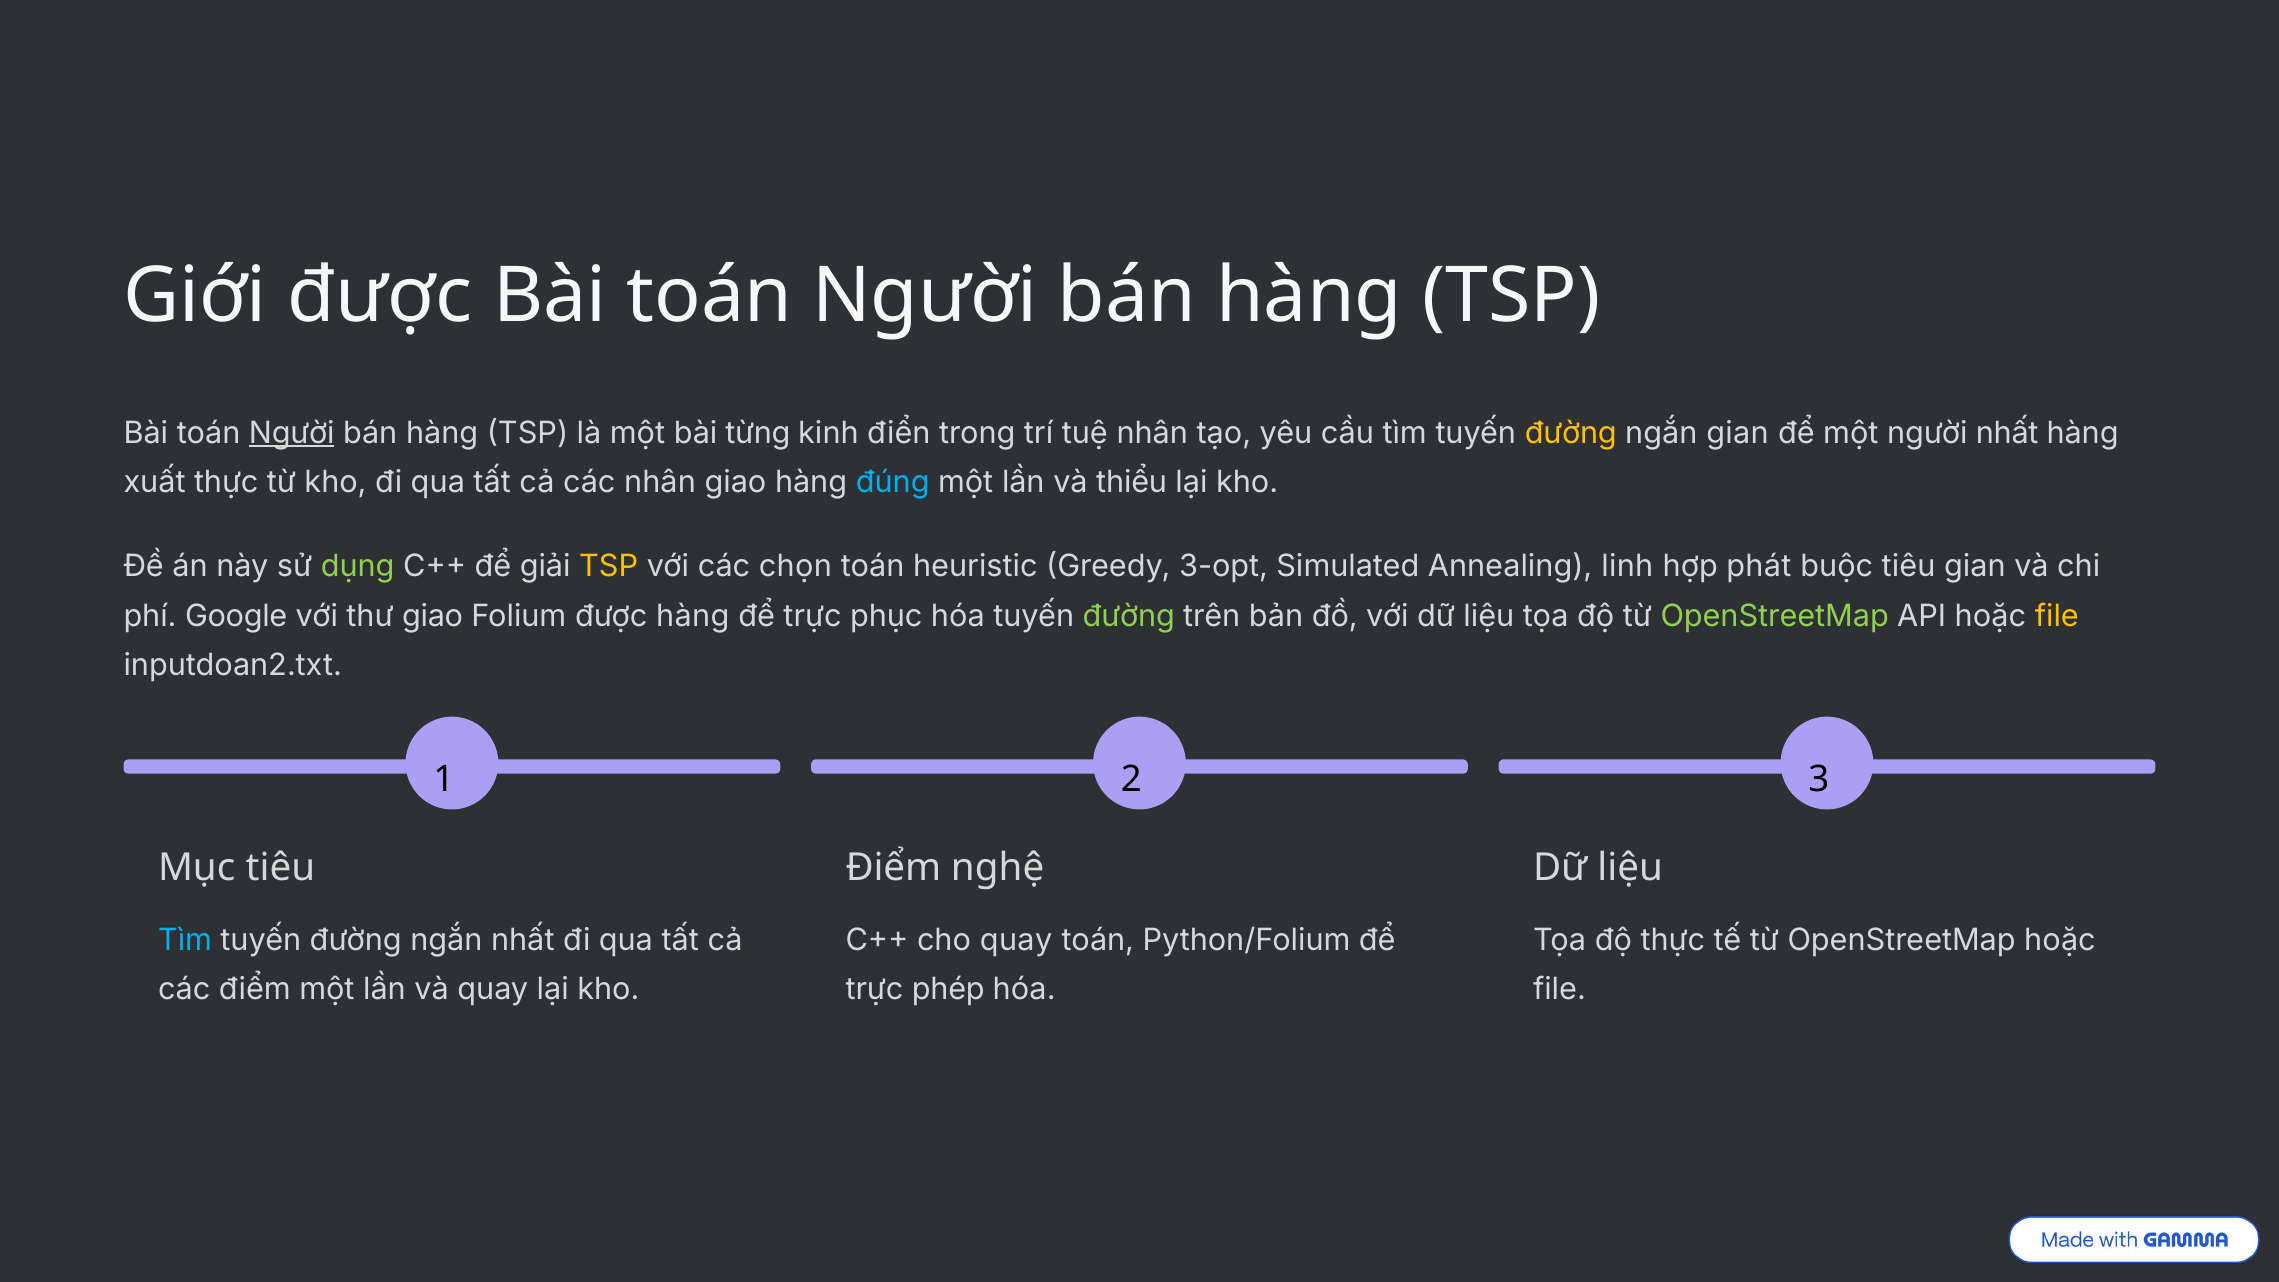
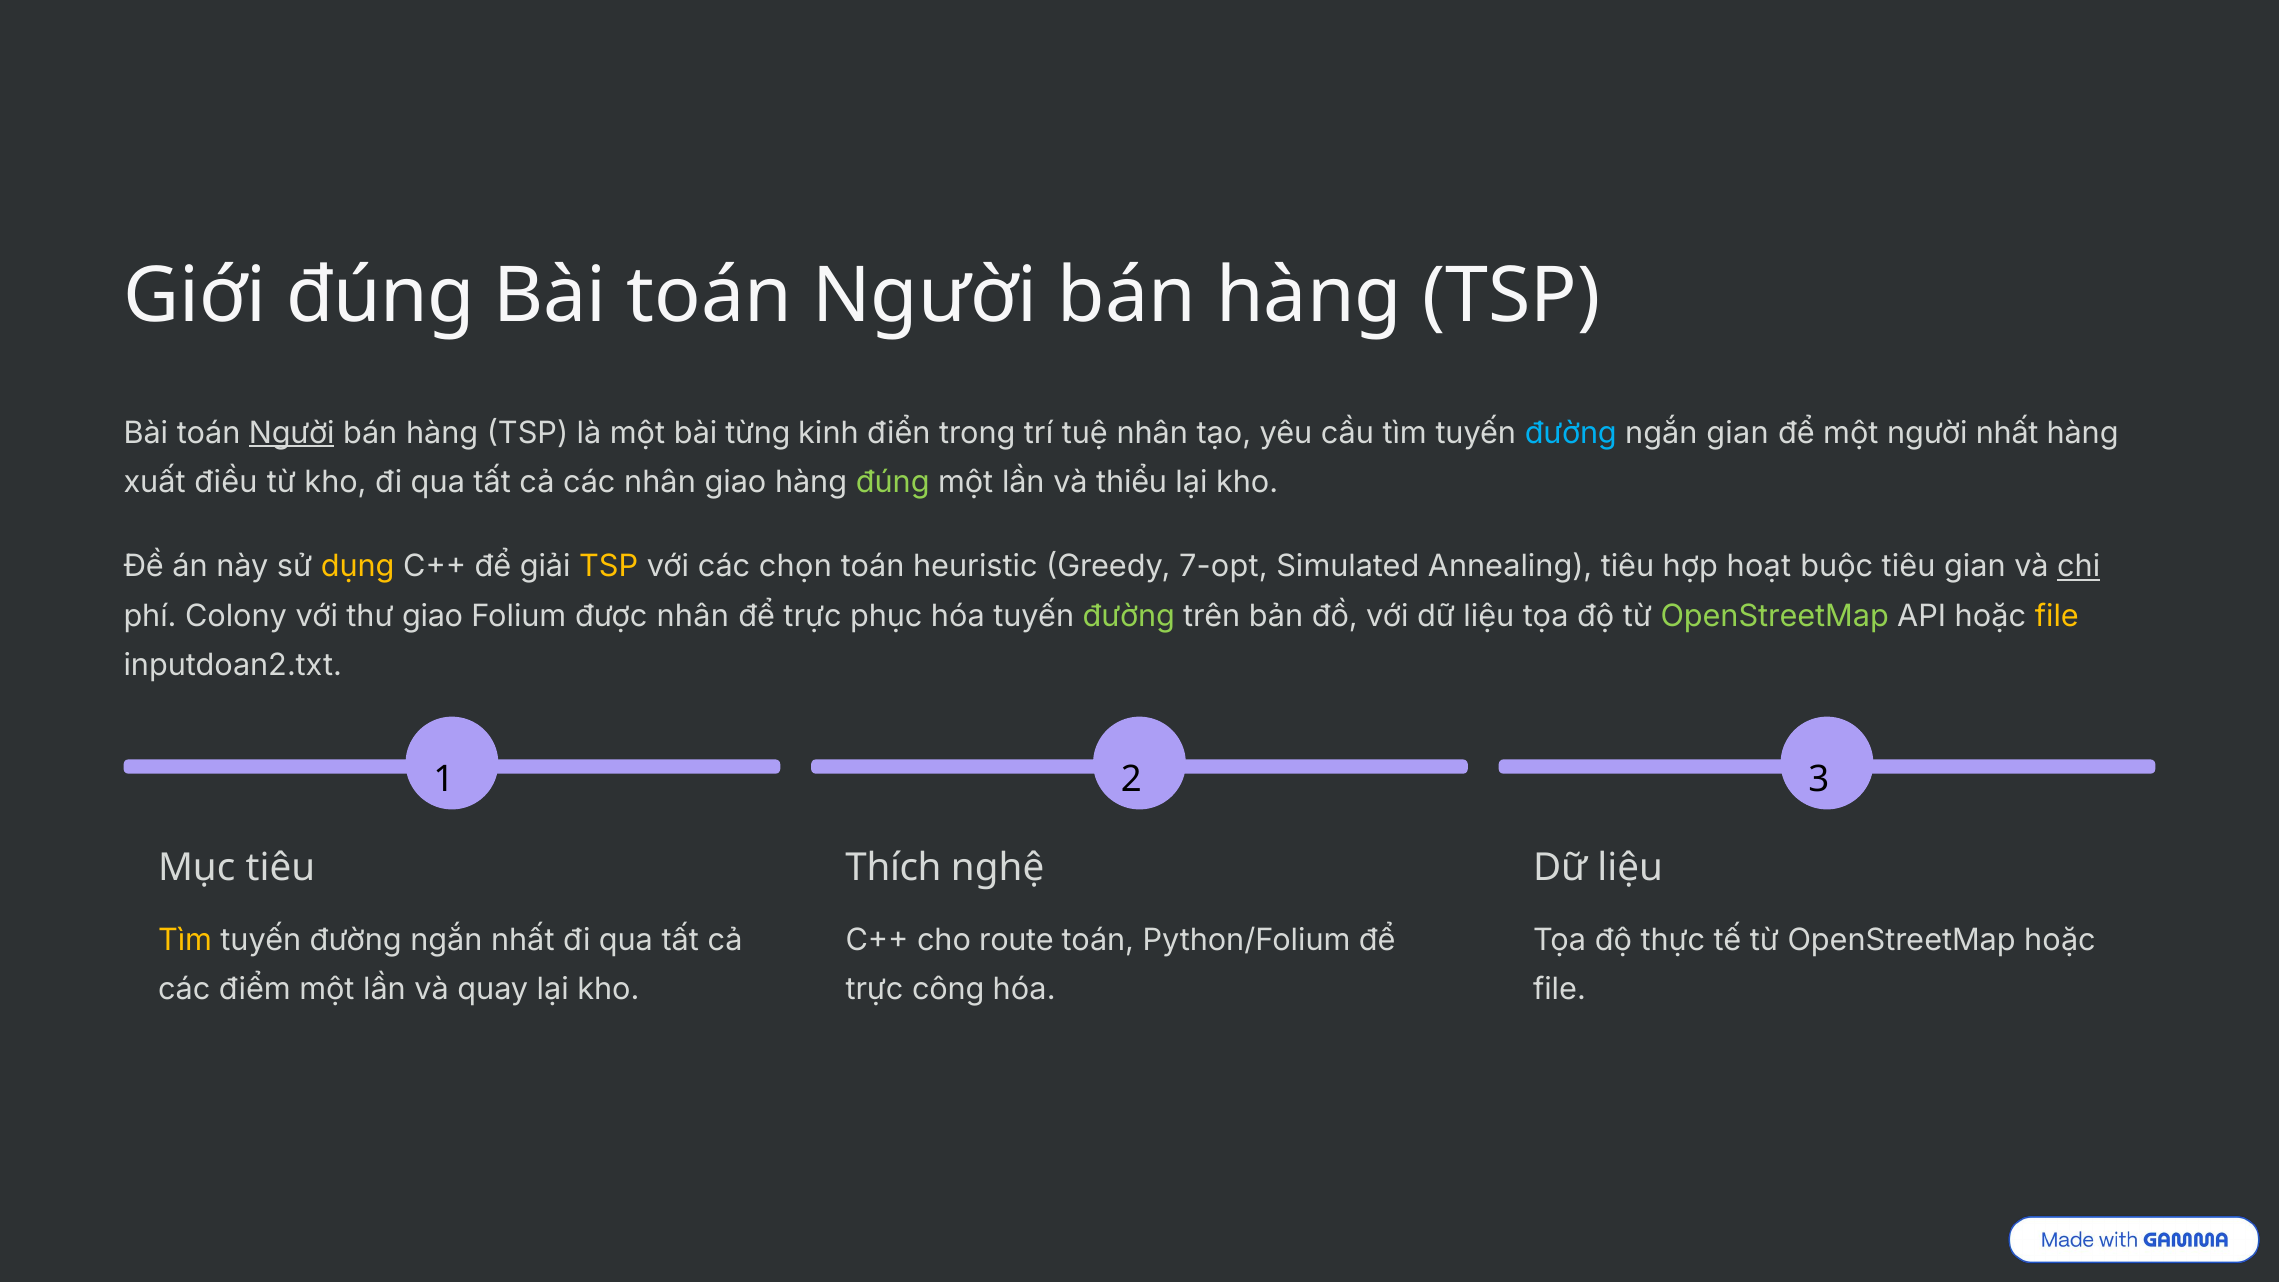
Giới được: được -> đúng
đường at (1571, 433) colour: yellow -> light blue
xuất thực: thực -> điều
đúng at (893, 482) colour: light blue -> light green
dụng colour: light green -> yellow
3-opt: 3-opt -> 7-opt
Annealing linh: linh -> tiêu
phát: phát -> hoạt
chi underline: none -> present
Google: Google -> Colony
được hàng: hàng -> nhân
Điểm at (893, 867): Điểm -> Thích
Tìm at (185, 940) colour: light blue -> yellow
cho quay: quay -> route
phép: phép -> công
